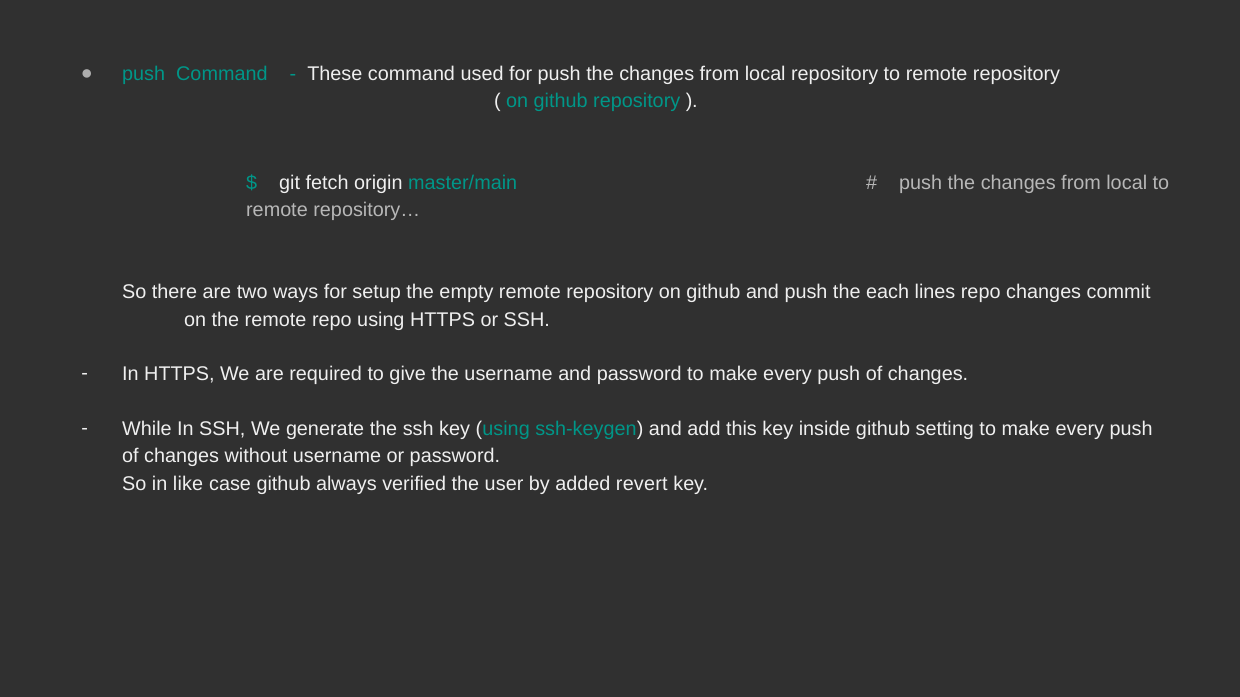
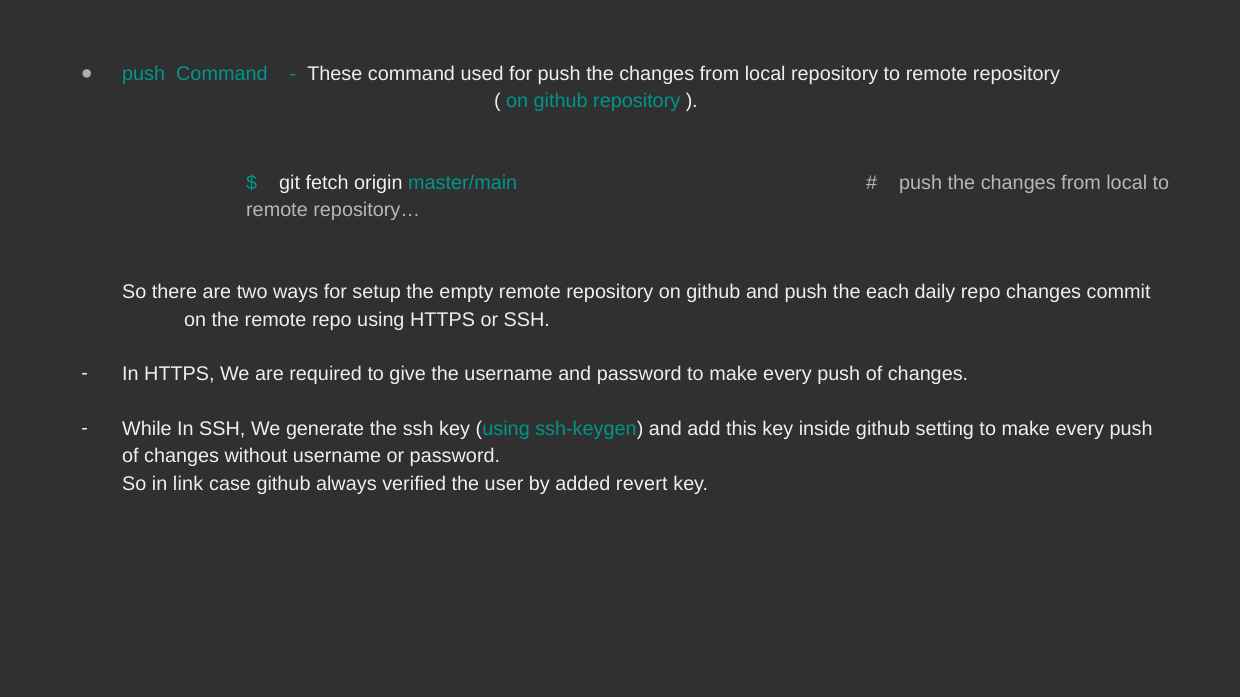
lines: lines -> daily
like: like -> link
